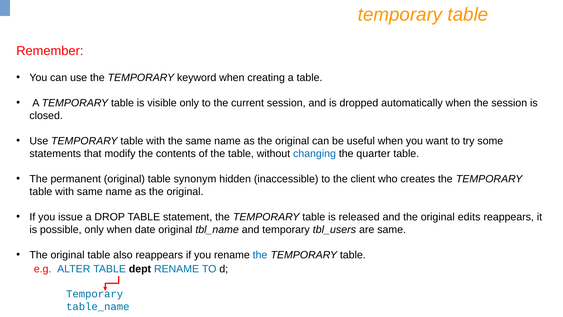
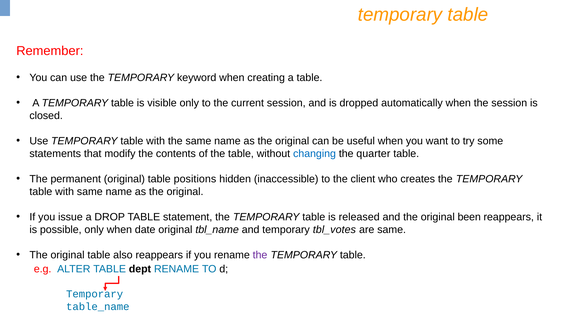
synonym: synonym -> positions
edits: edits -> been
tbl_users: tbl_users -> tbl_votes
the at (260, 255) colour: blue -> purple
